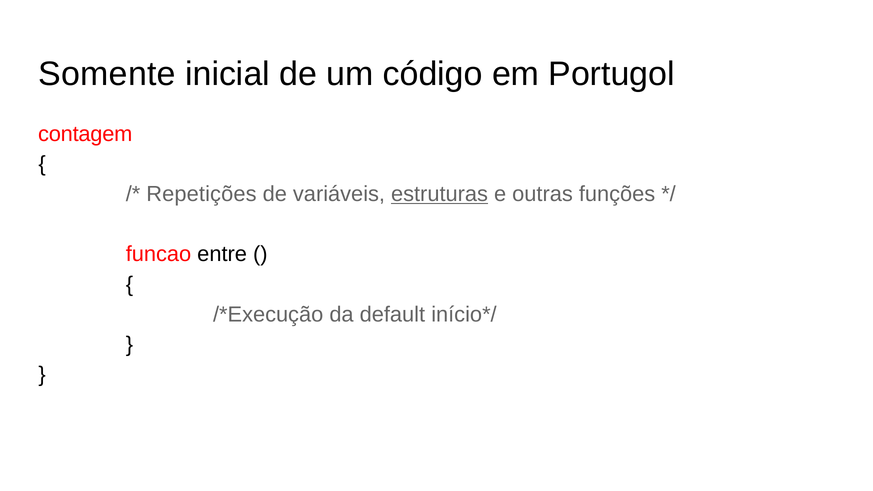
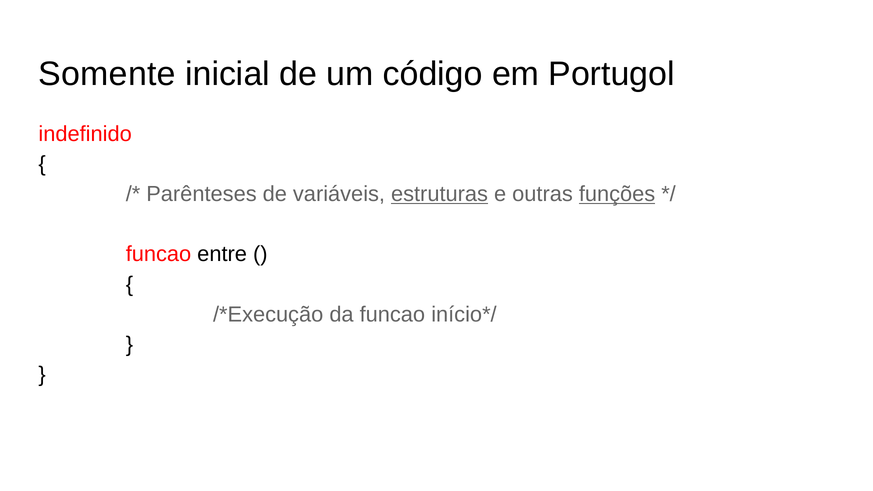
contagem: contagem -> indefinido
Repetições: Repetições -> Parênteses
funções underline: none -> present
da default: default -> funcao
